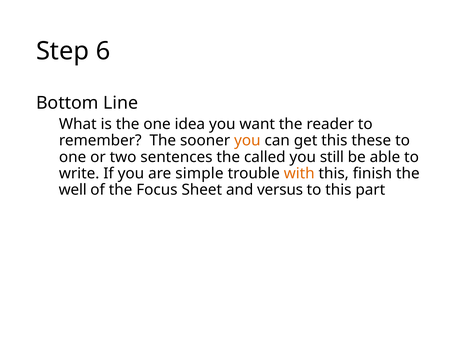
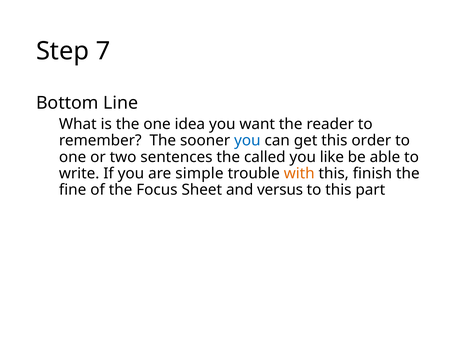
6: 6 -> 7
you at (247, 141) colour: orange -> blue
these: these -> order
still: still -> like
well: well -> fine
